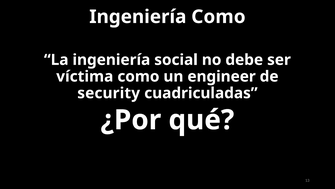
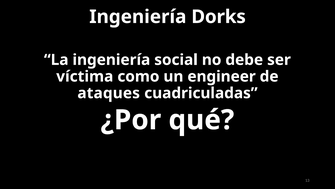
Ingeniería Como: Como -> Dorks
security: security -> ataques
